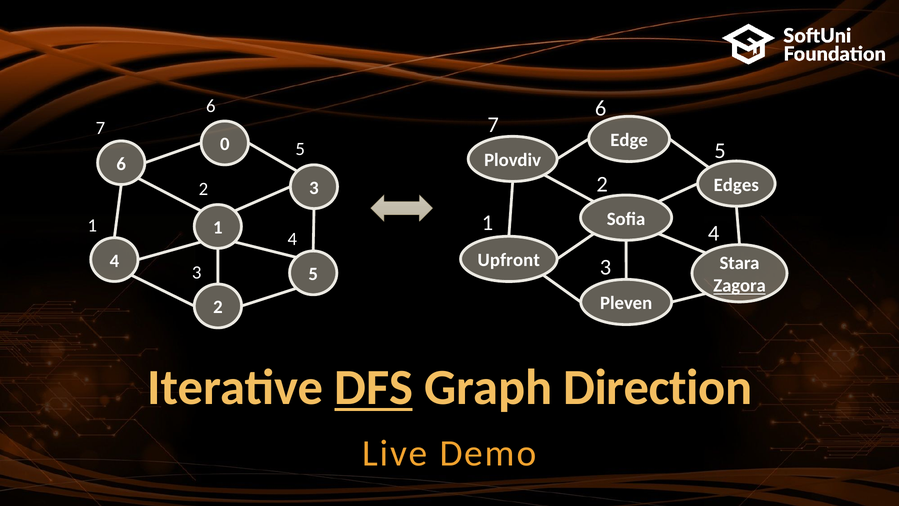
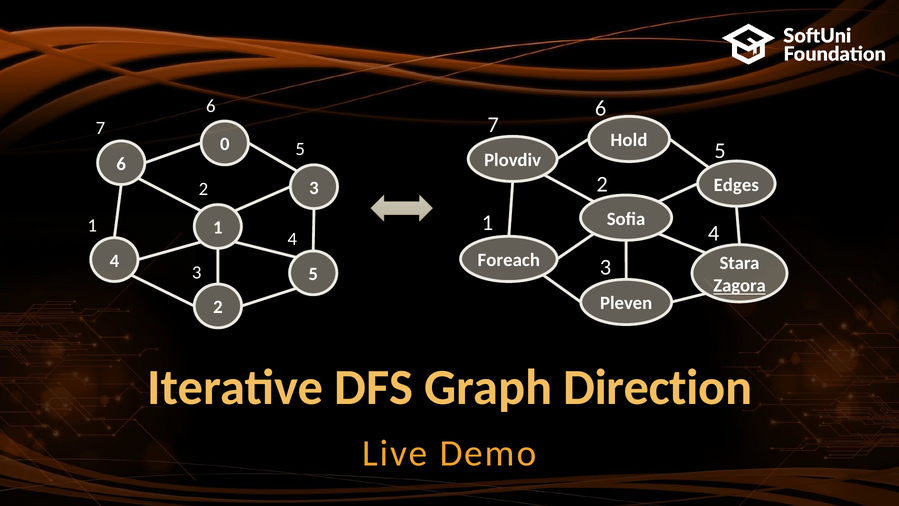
Edge: Edge -> Hold
Upfront: Upfront -> Foreach
DFS underline: present -> none
